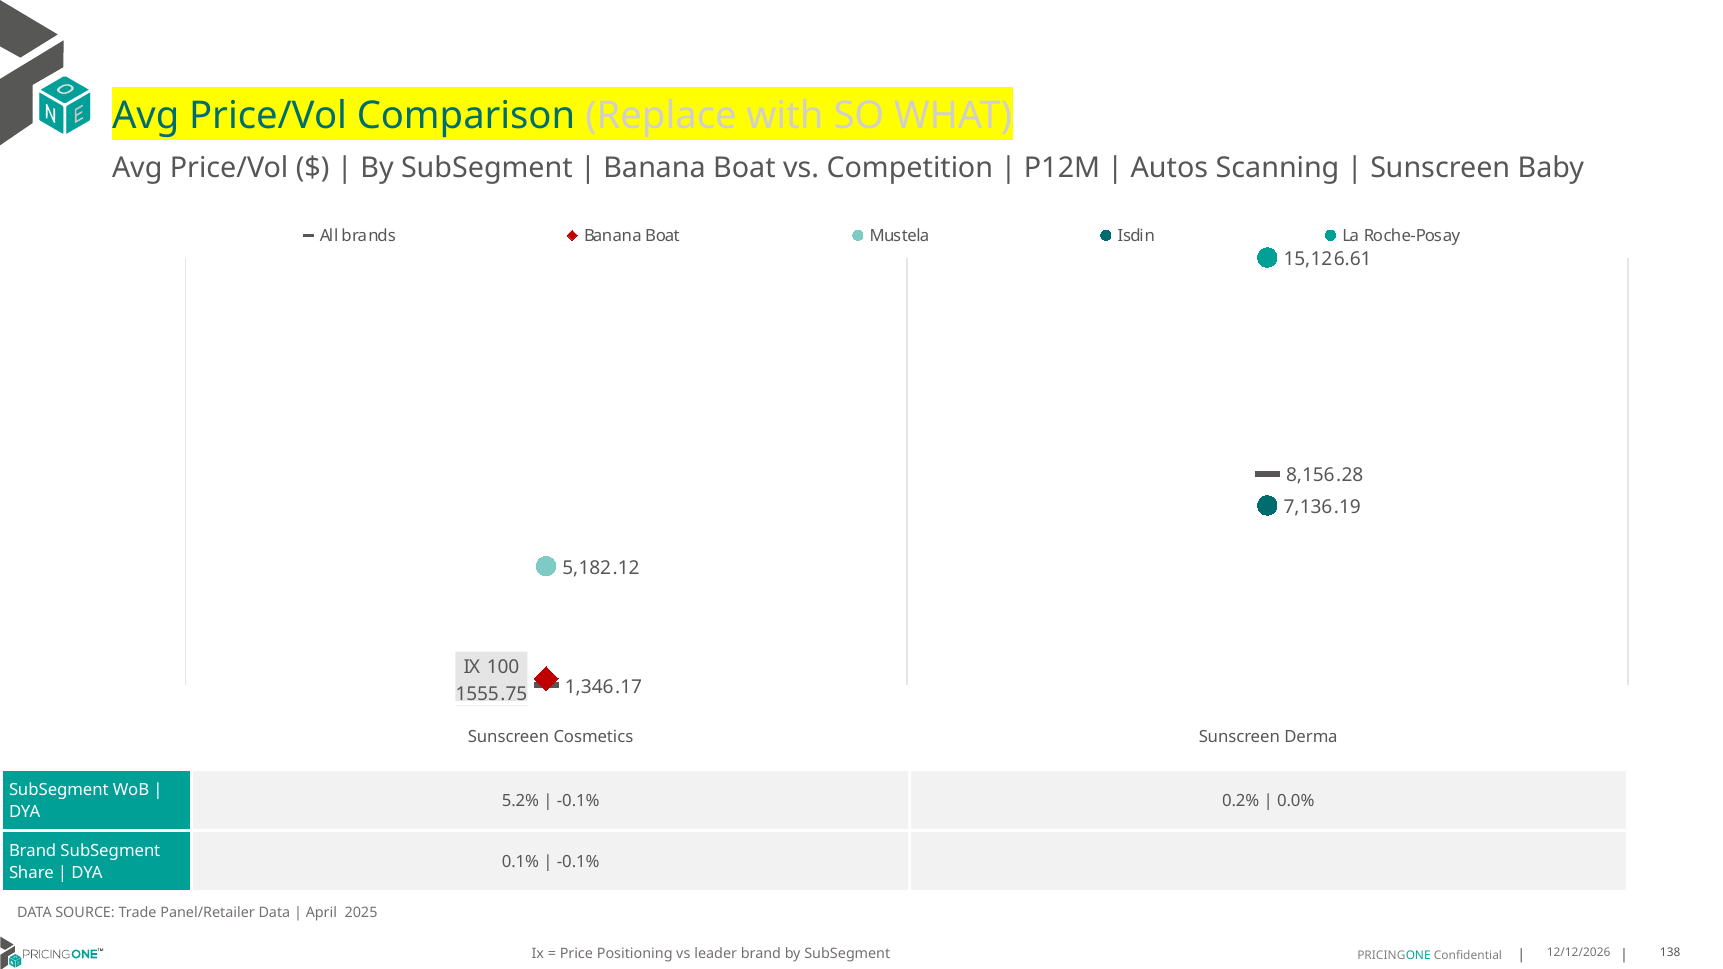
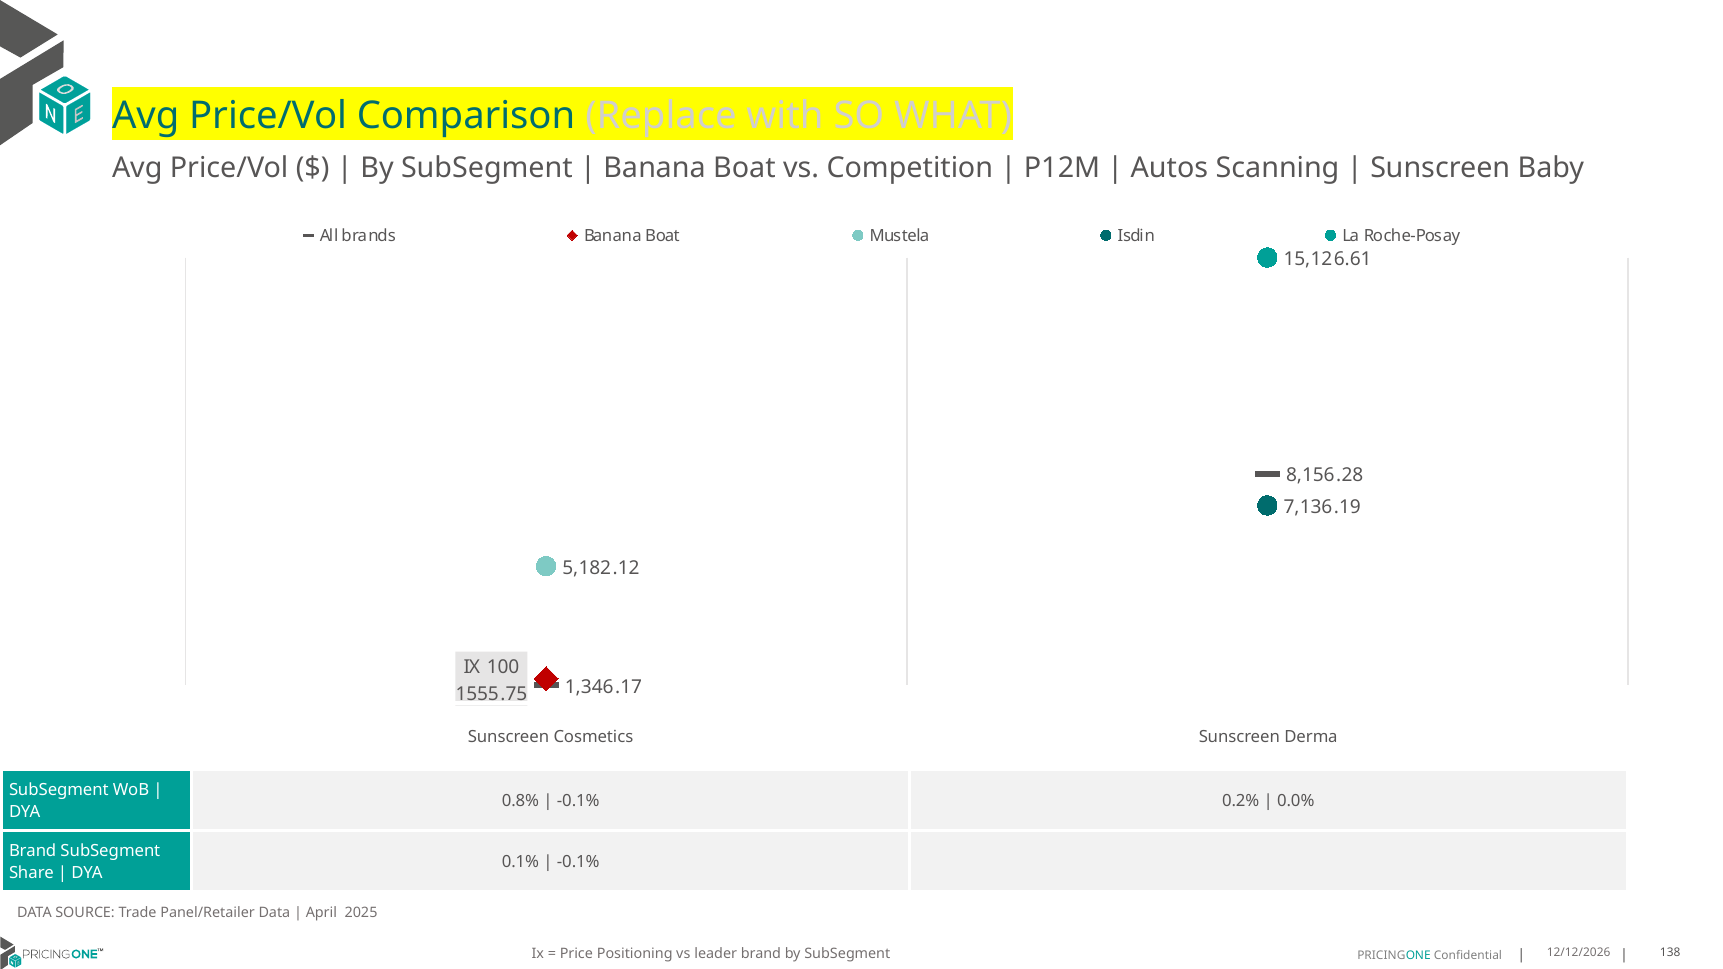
5.2%: 5.2% -> 0.8%
